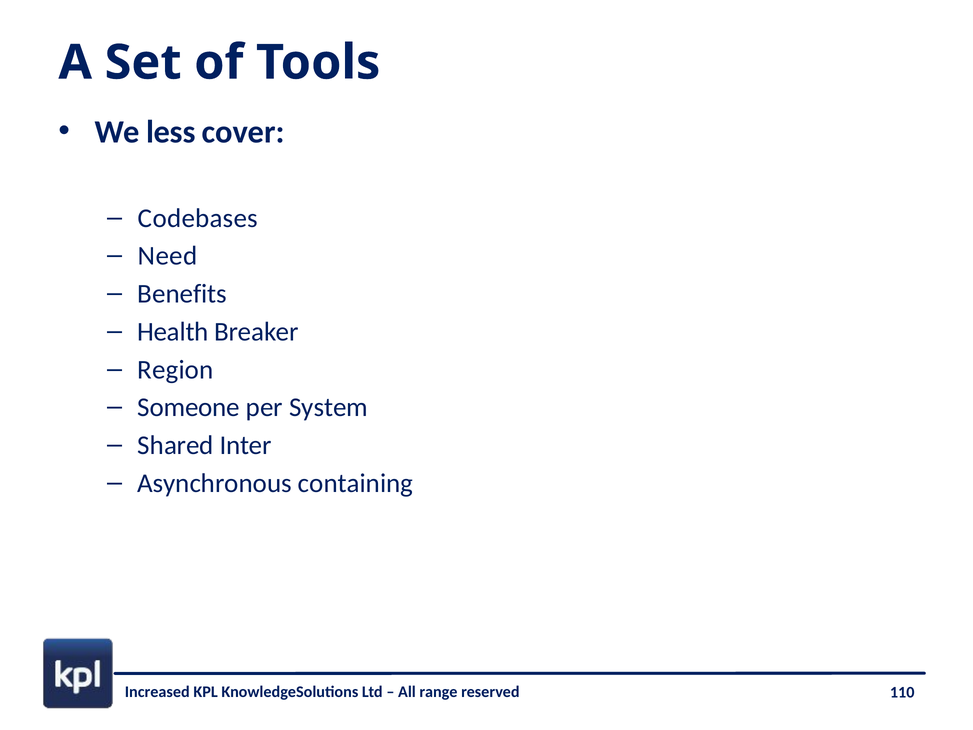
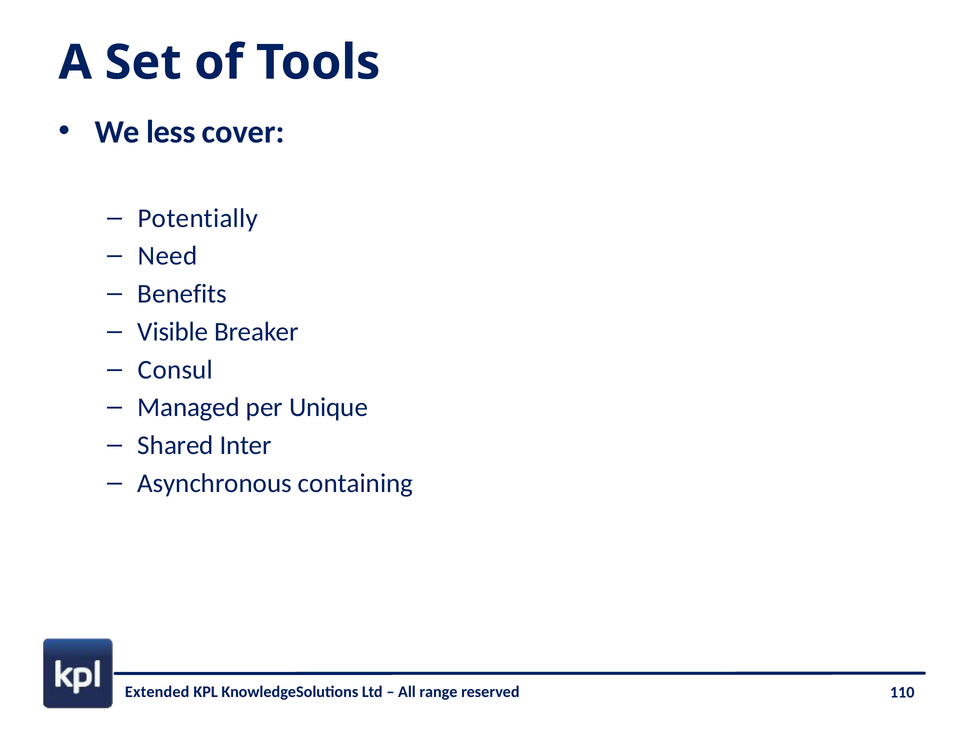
Codebases: Codebases -> Potentially
Health: Health -> Visible
Region: Region -> Consul
Someone: Someone -> Managed
System: System -> Unique
Increased: Increased -> Extended
